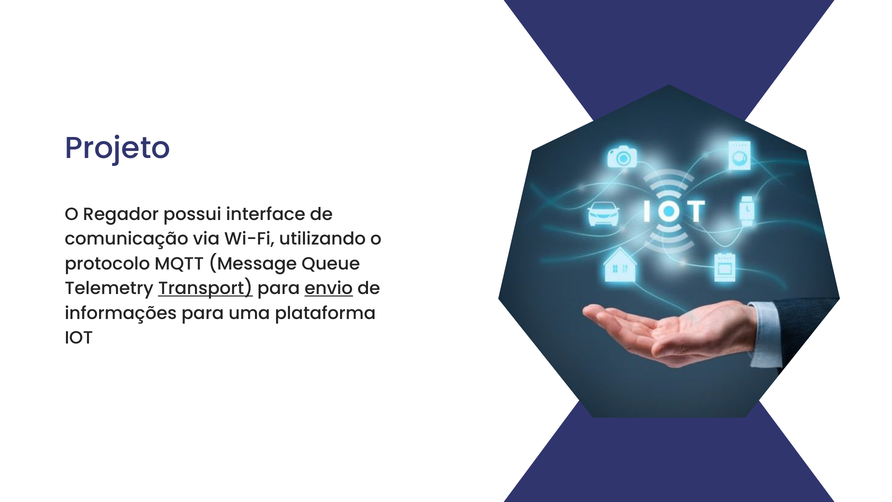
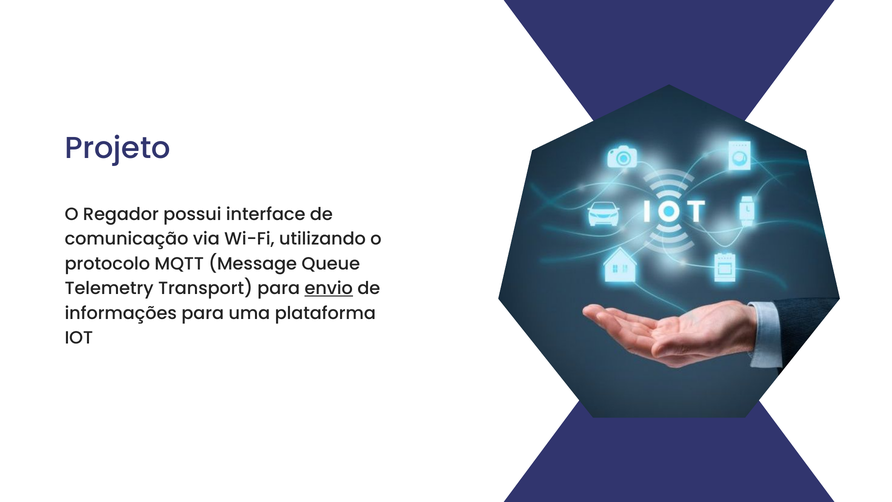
Transport underline: present -> none
